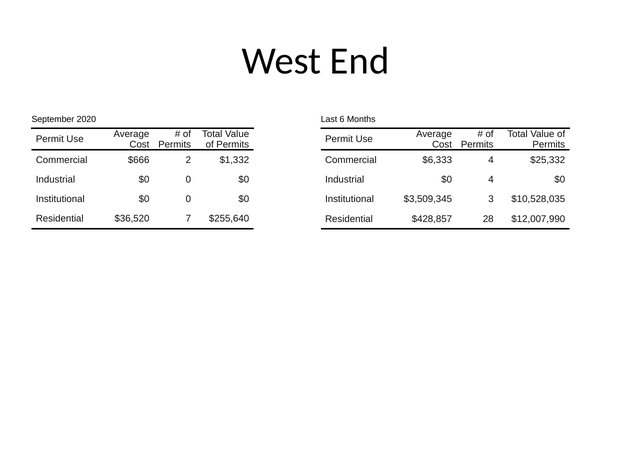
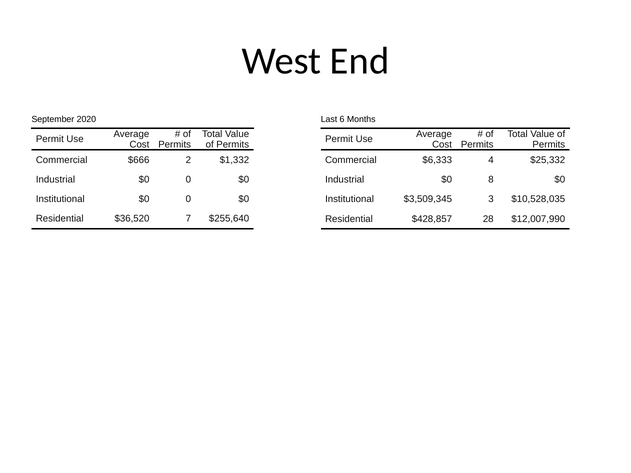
$0 4: 4 -> 8
